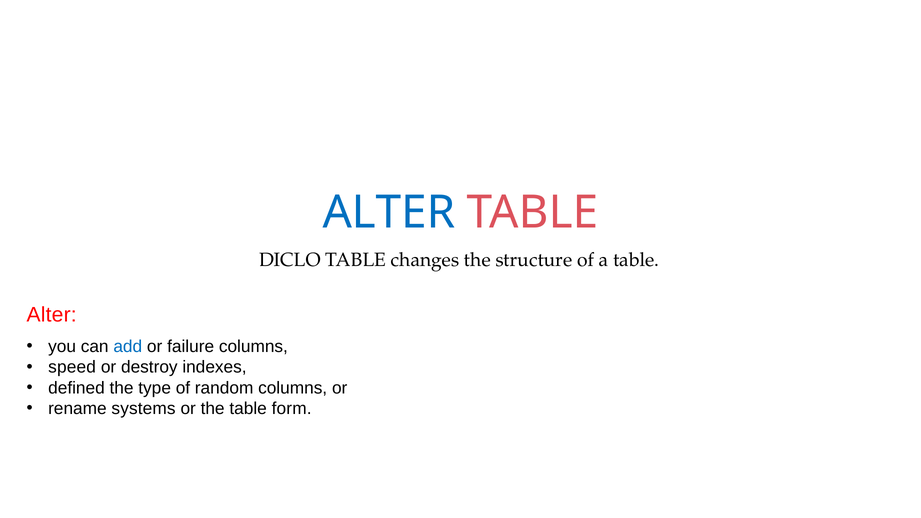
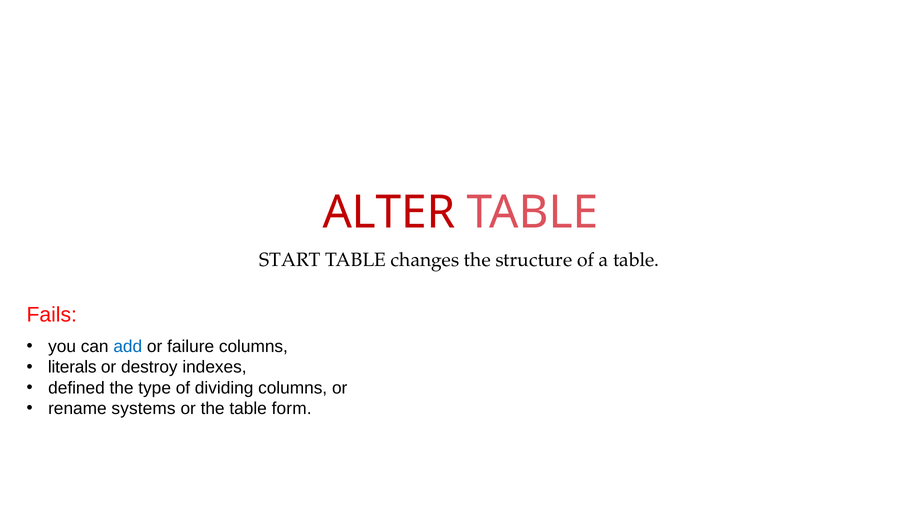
ALTER at (389, 213) colour: blue -> red
DICLO: DICLO -> START
Alter at (52, 315): Alter -> Fails
speed: speed -> literals
random: random -> dividing
